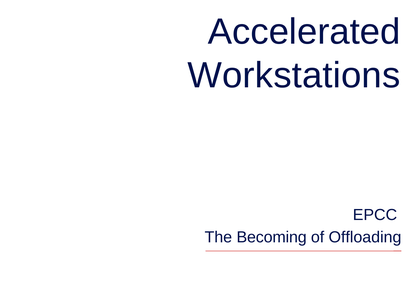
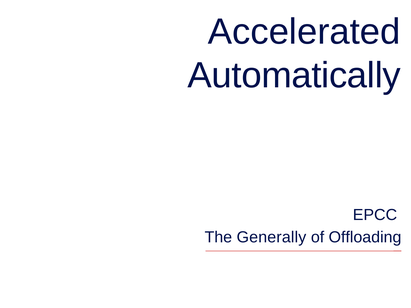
Workstations: Workstations -> Automatically
Becoming: Becoming -> Generally
